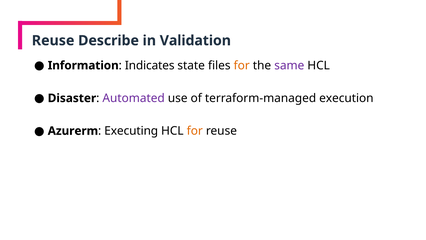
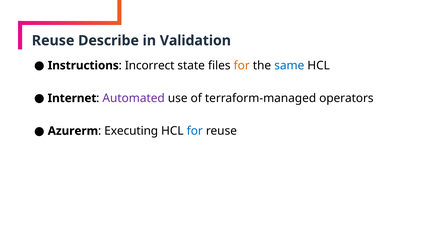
Information: Information -> Instructions
Indicates: Indicates -> Incorrect
same colour: purple -> blue
Disaster: Disaster -> Internet
execution: execution -> operators
for at (195, 131) colour: orange -> blue
